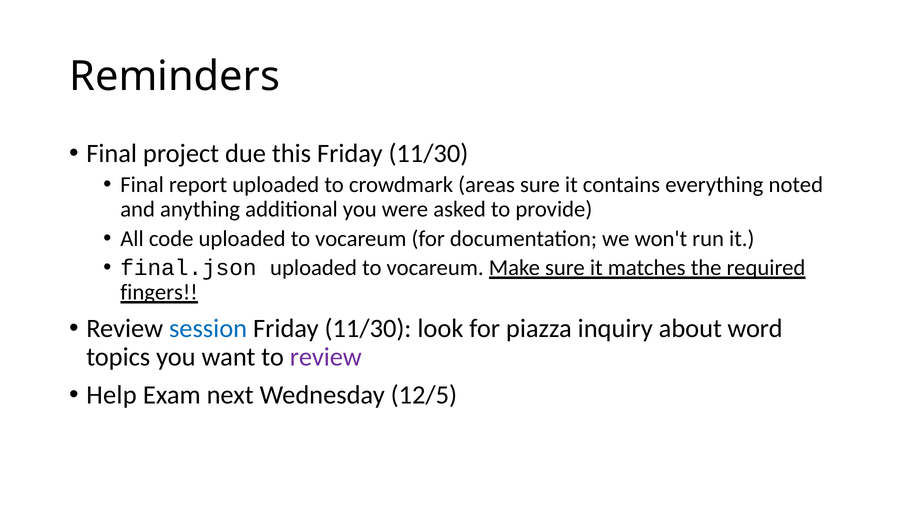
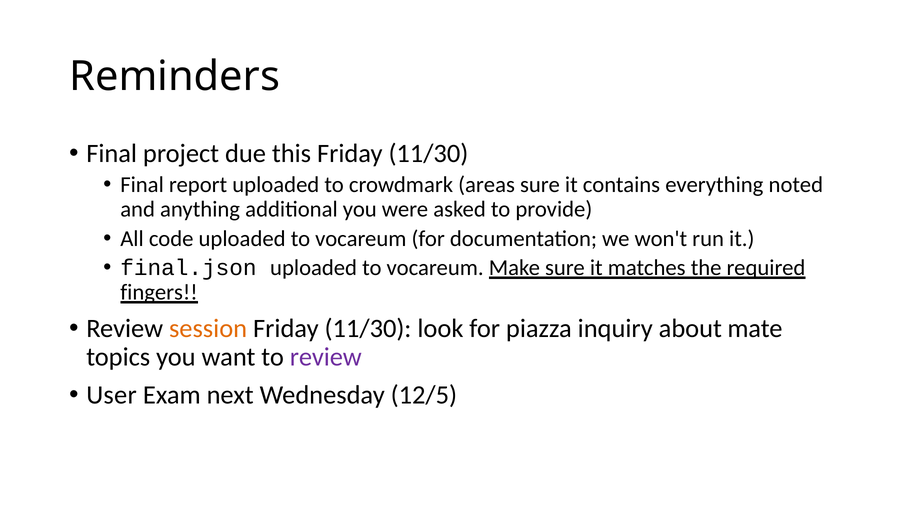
session colour: blue -> orange
word: word -> mate
Help: Help -> User
